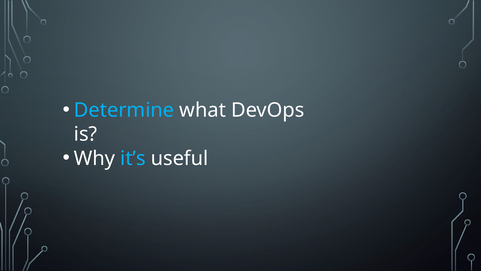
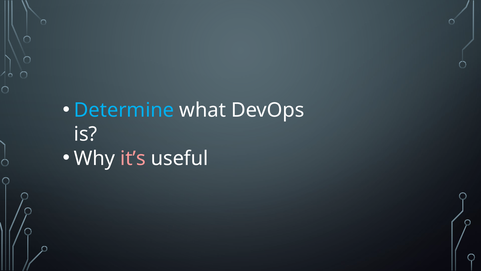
it’s colour: light blue -> pink
